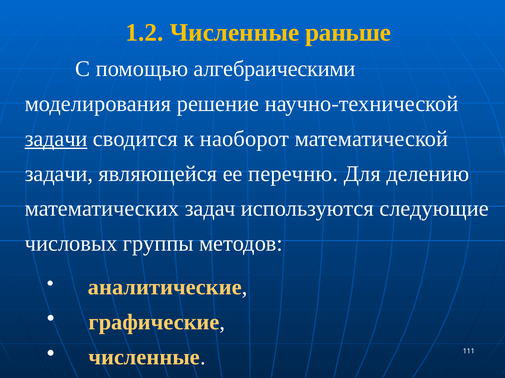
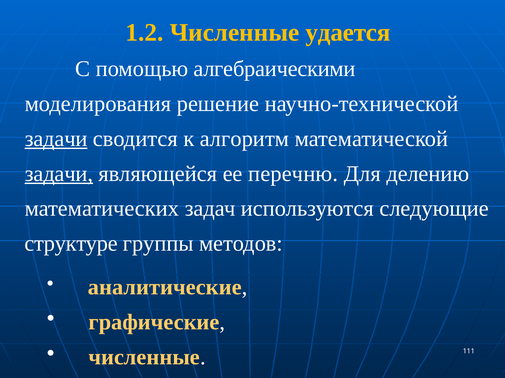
раньше: раньше -> удается
наоборот: наоборот -> алгоритм
задачи at (59, 174) underline: none -> present
числовых: числовых -> структуре
